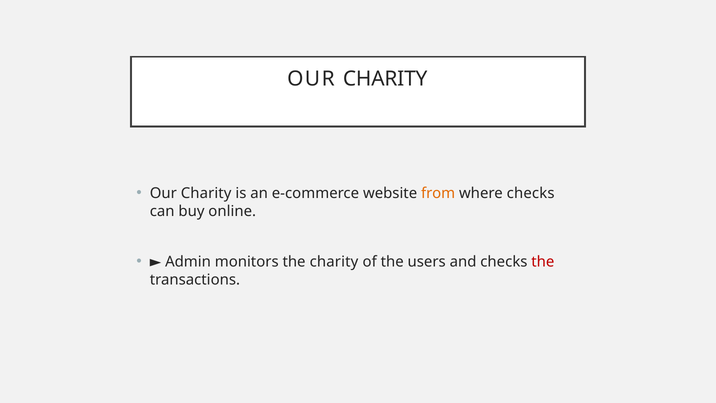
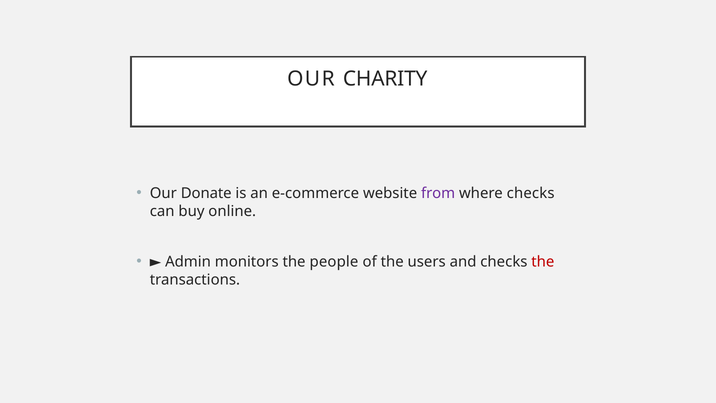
Charity at (206, 193): Charity -> Donate
from colour: orange -> purple
the charity: charity -> people
